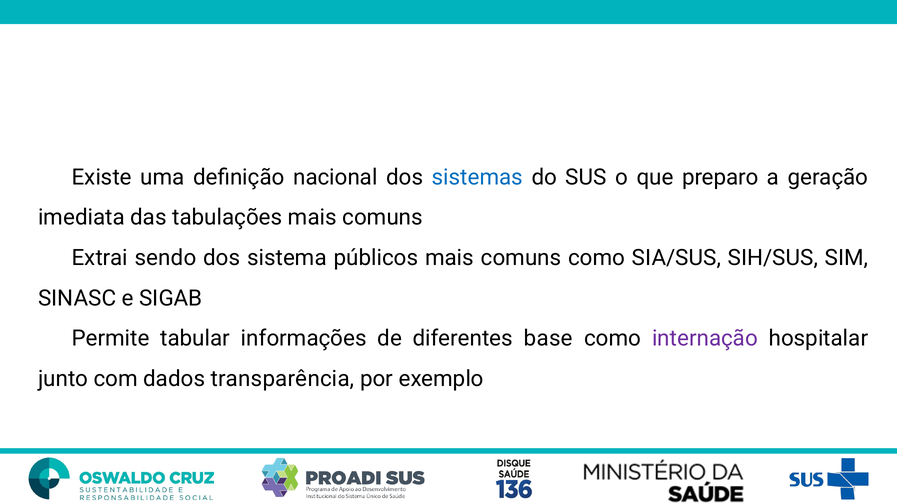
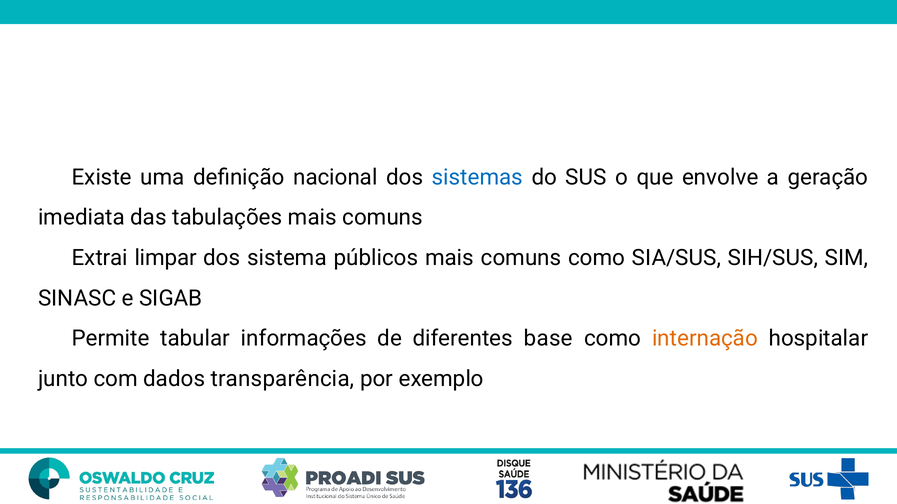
preparo: preparo -> envolve
sendo: sendo -> limpar
internação colour: purple -> orange
